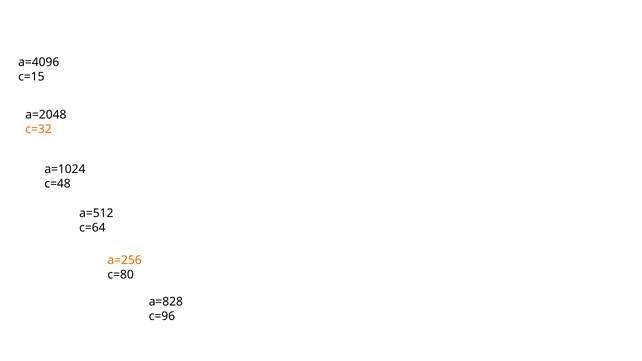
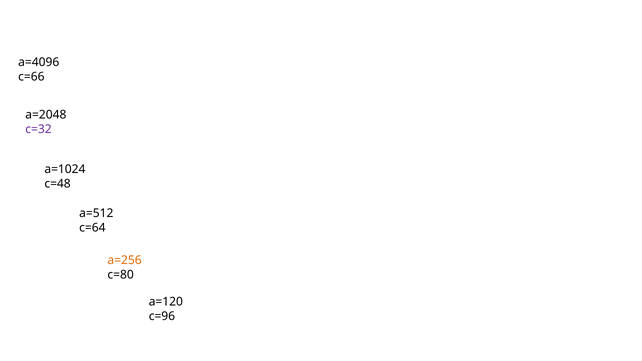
c=15: c=15 -> c=66
c=32 colour: orange -> purple
a=828: a=828 -> a=120
